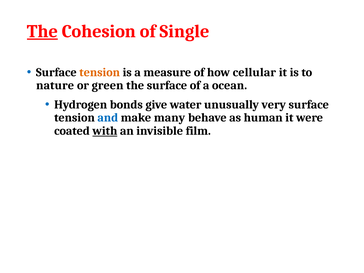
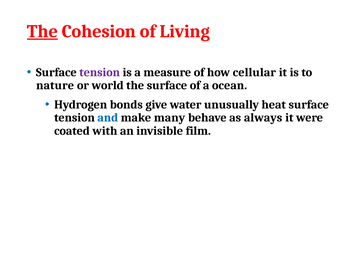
Single: Single -> Living
tension at (100, 72) colour: orange -> purple
green: green -> world
very: very -> heat
human: human -> always
with underline: present -> none
